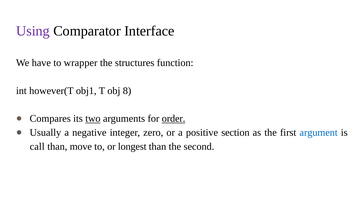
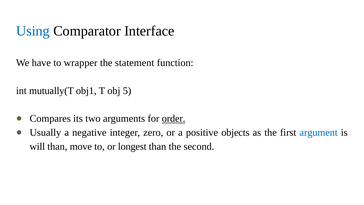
Using colour: purple -> blue
structures: structures -> statement
however(T: however(T -> mutually(T
8: 8 -> 5
two underline: present -> none
section: section -> objects
call: call -> will
